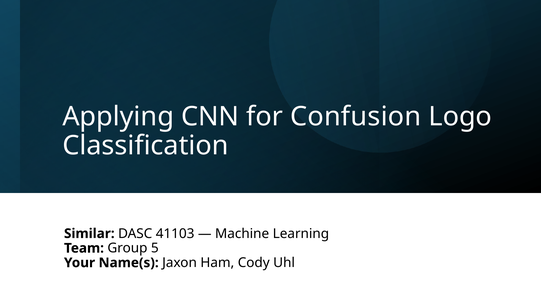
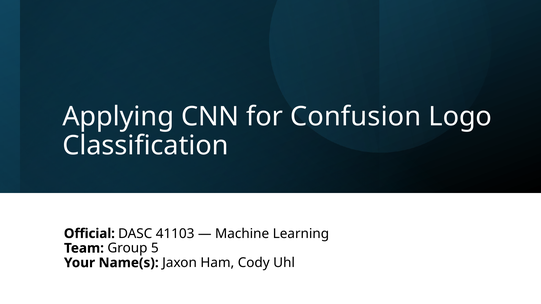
Similar: Similar -> Official
